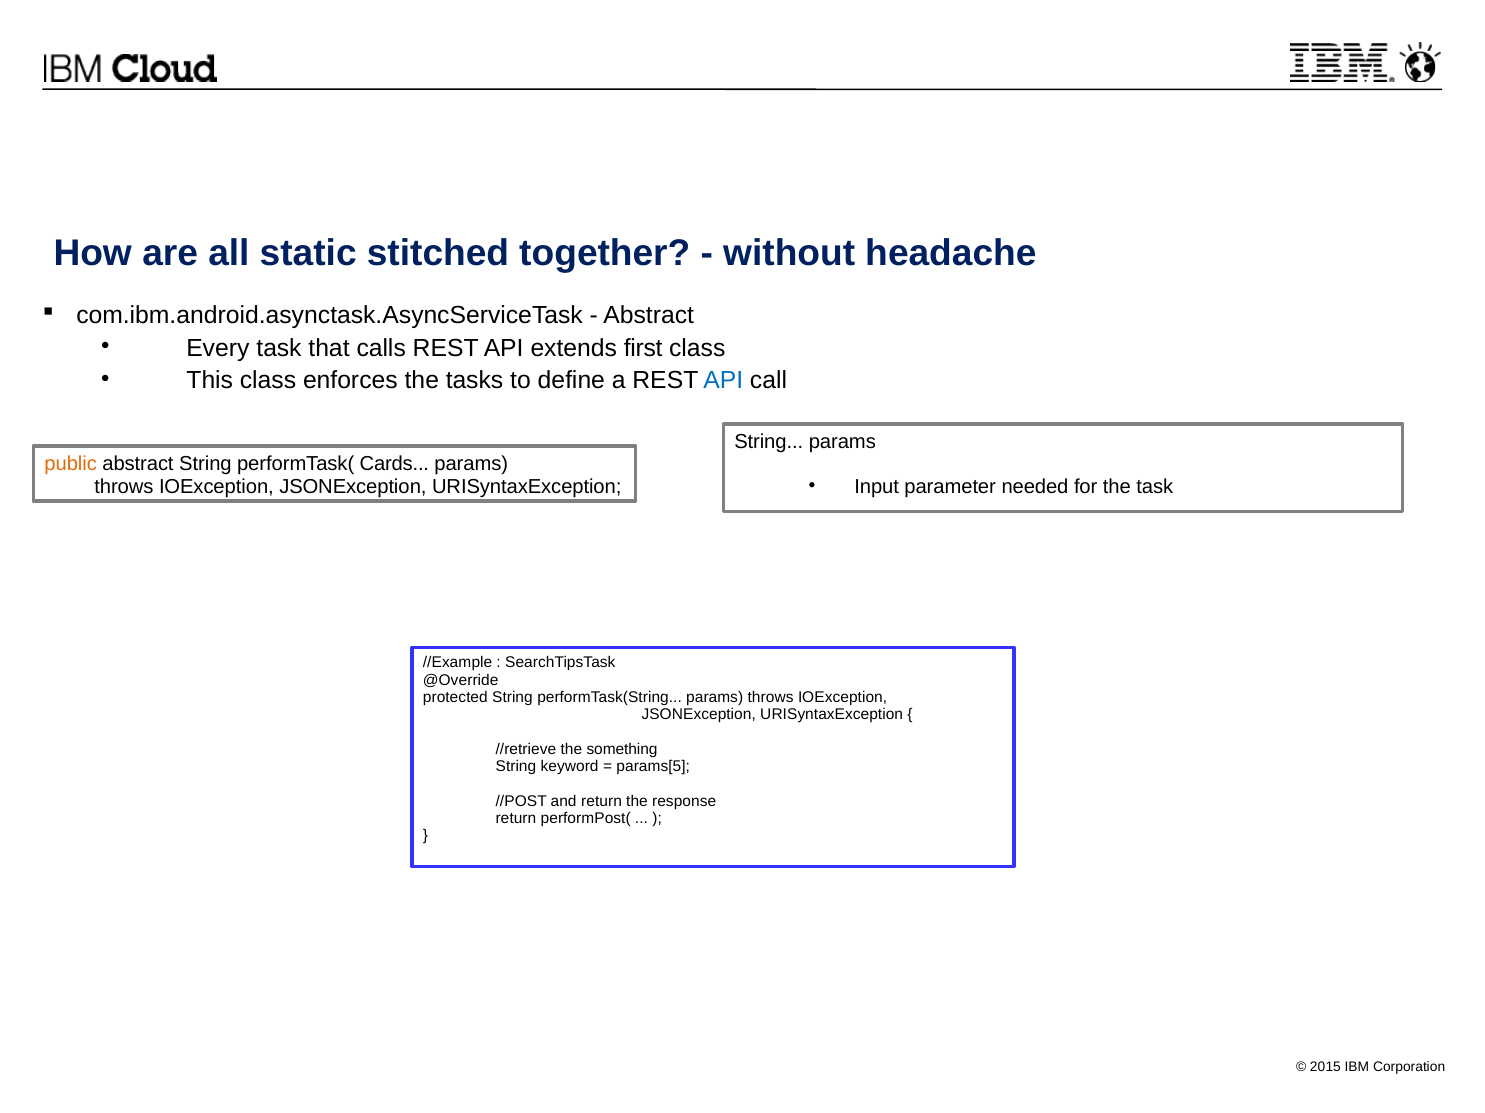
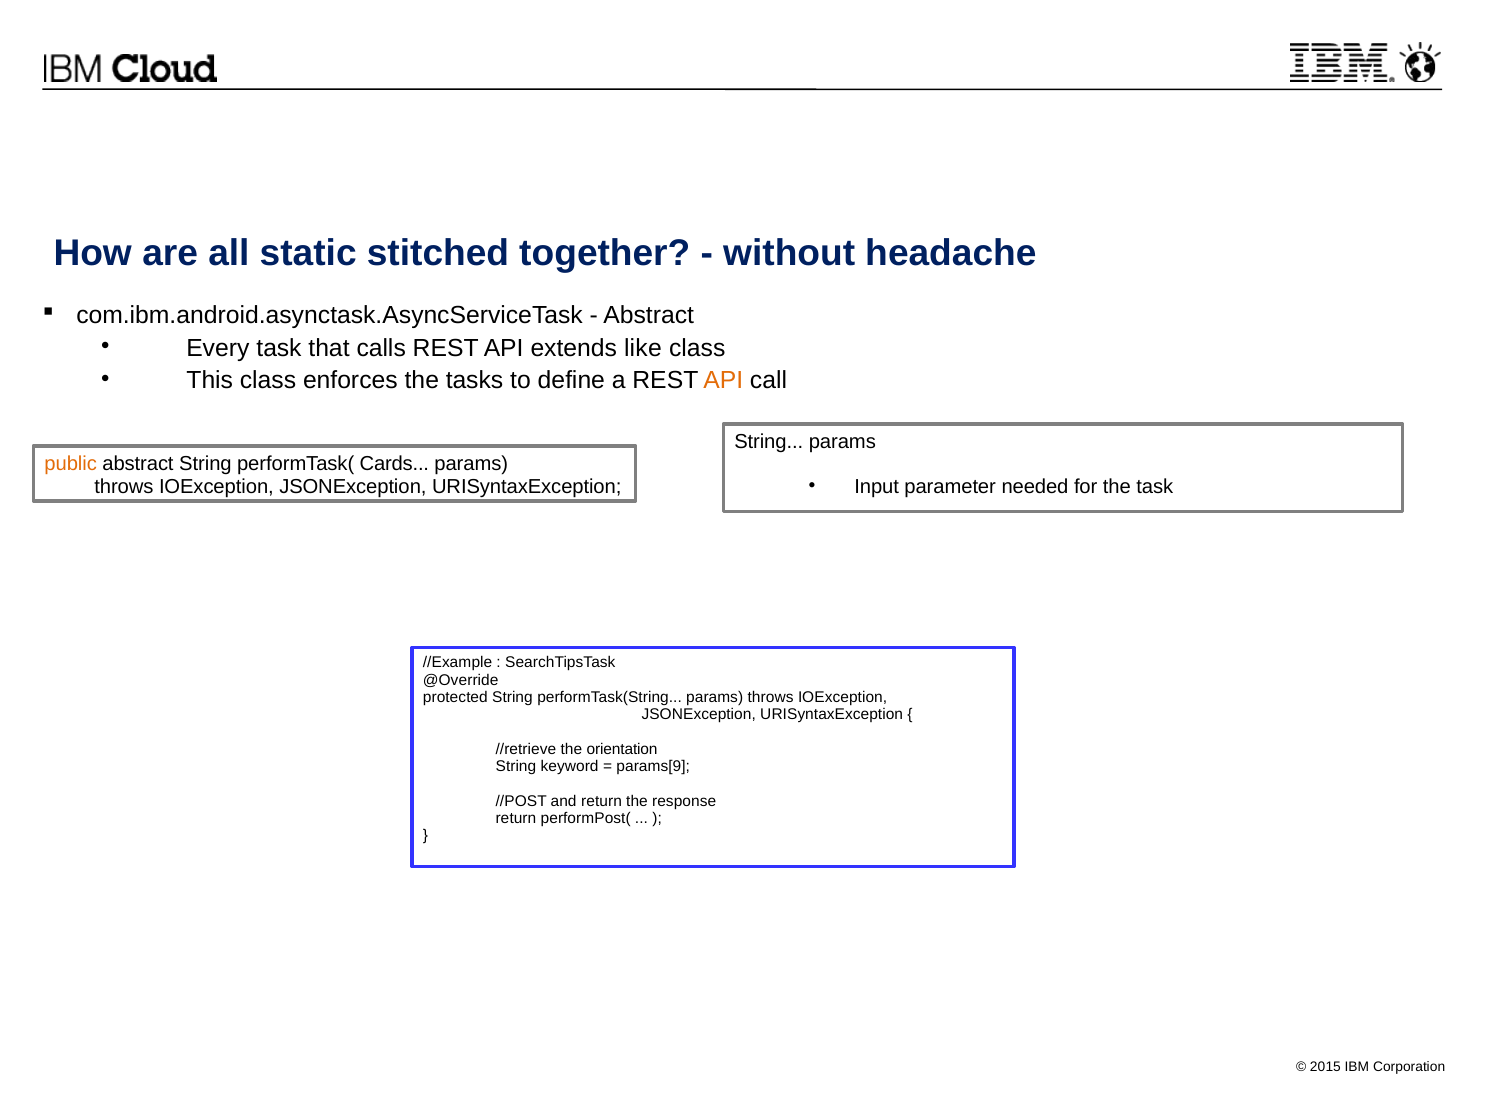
first: first -> like
API at (723, 381) colour: blue -> orange
something: something -> orientation
params[5: params[5 -> params[9
